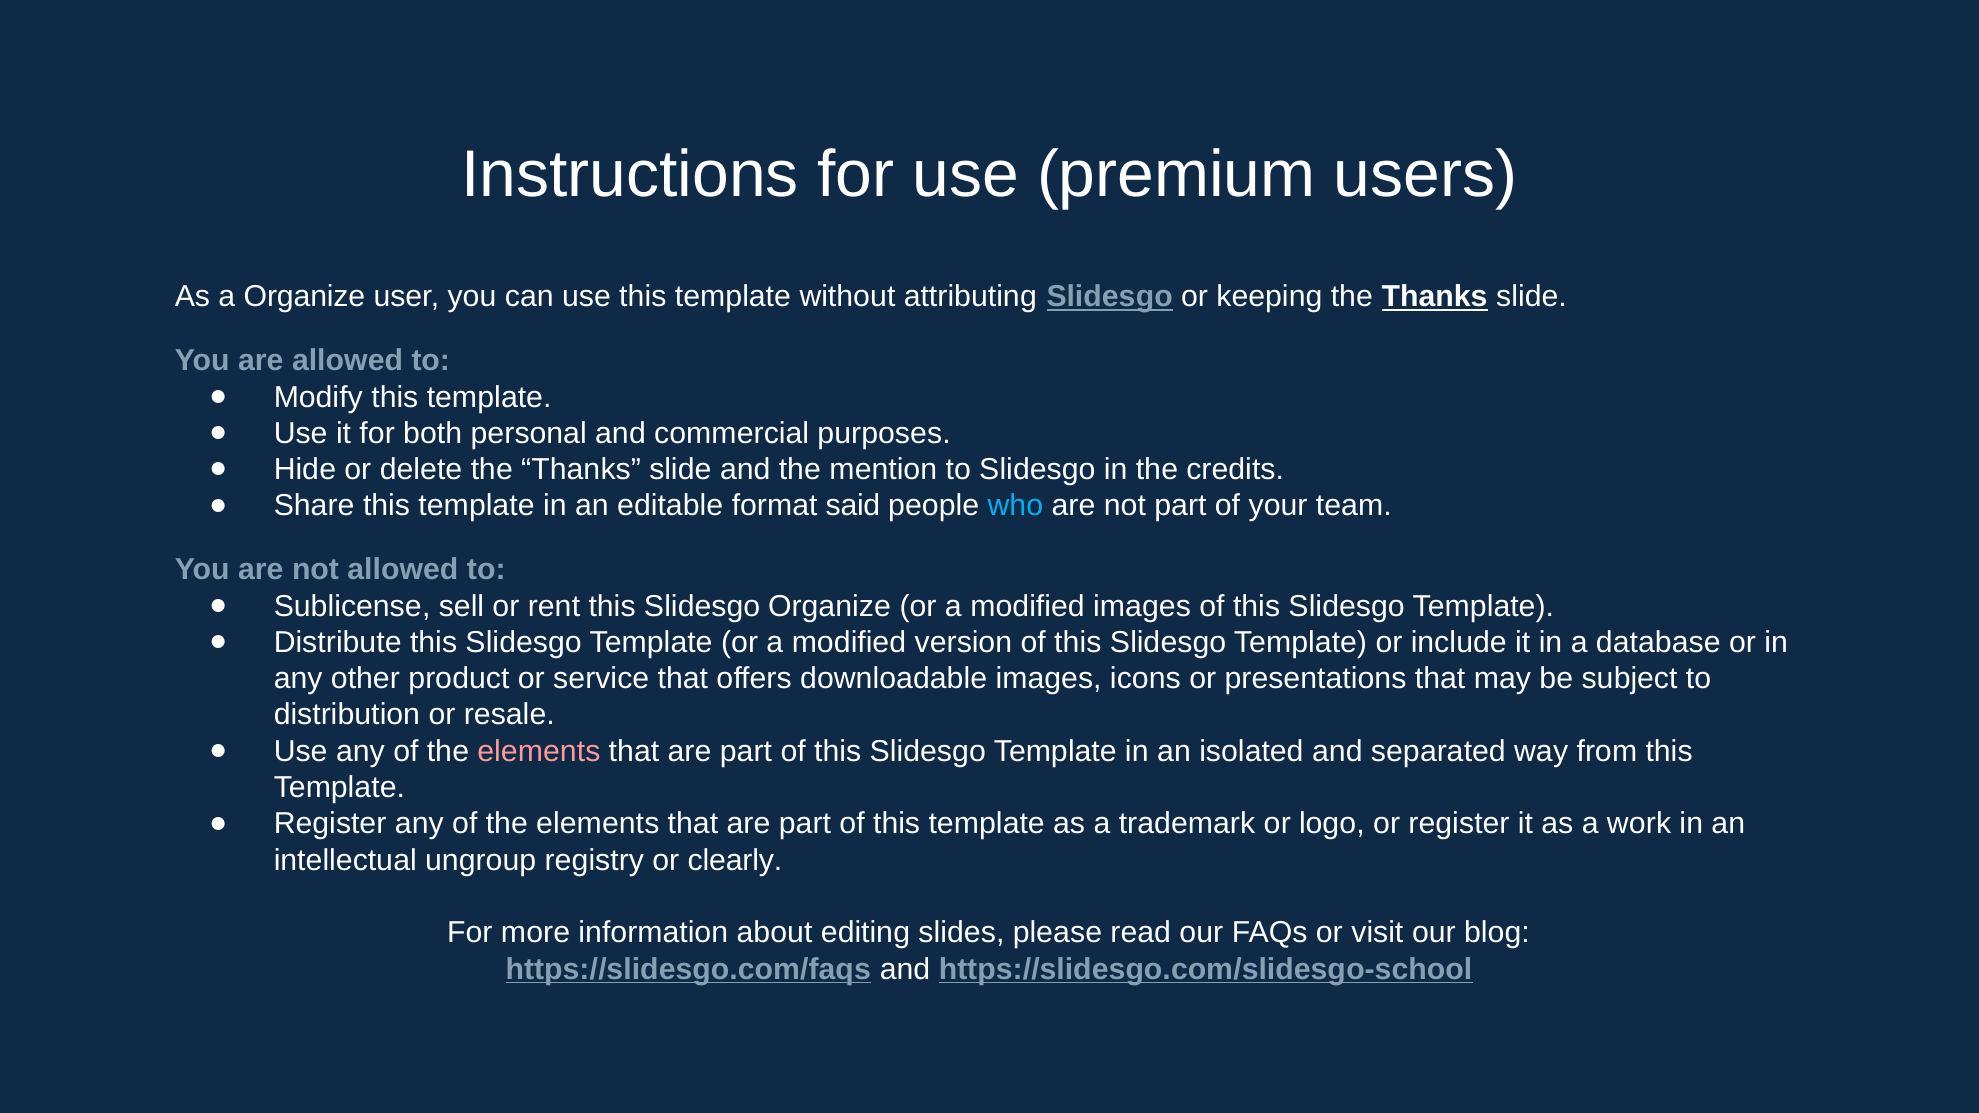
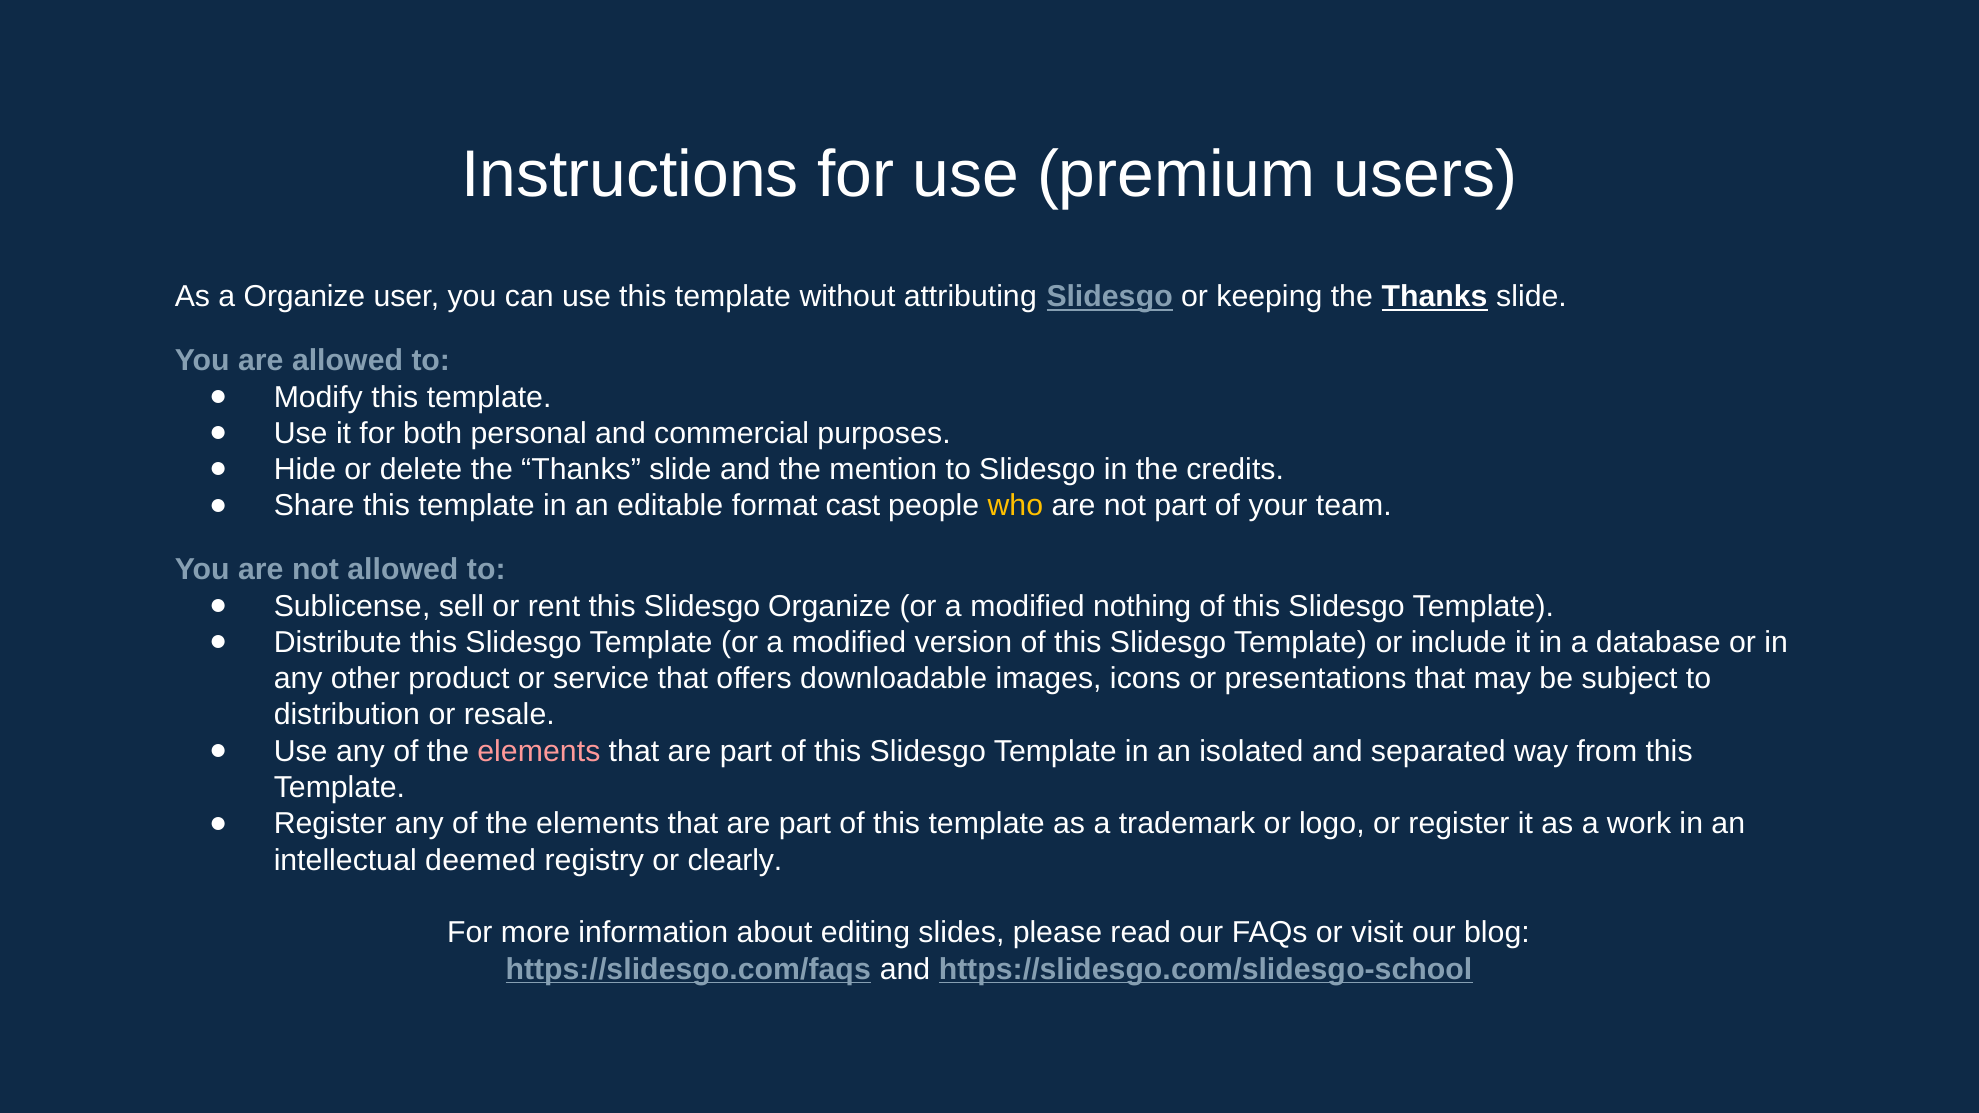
said: said -> cast
who colour: light blue -> yellow
modified images: images -> nothing
ungroup: ungroup -> deemed
